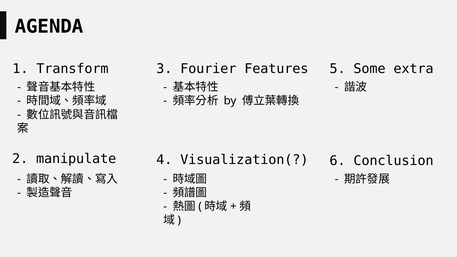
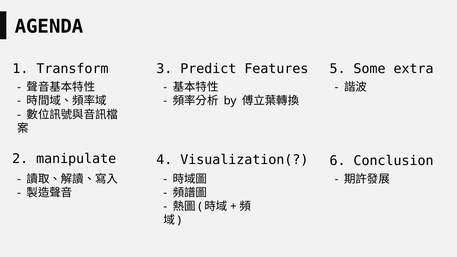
Fourier: Fourier -> Predict
